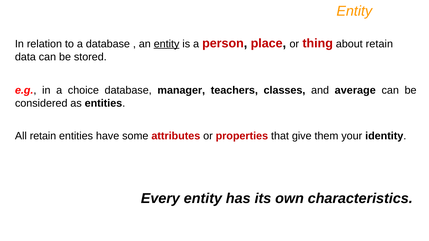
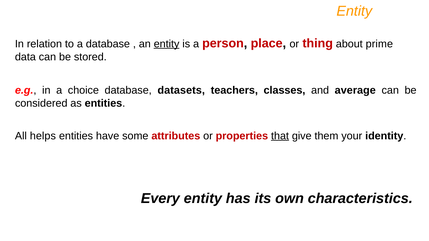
about retain: retain -> prime
manager: manager -> datasets
All retain: retain -> helps
that underline: none -> present
